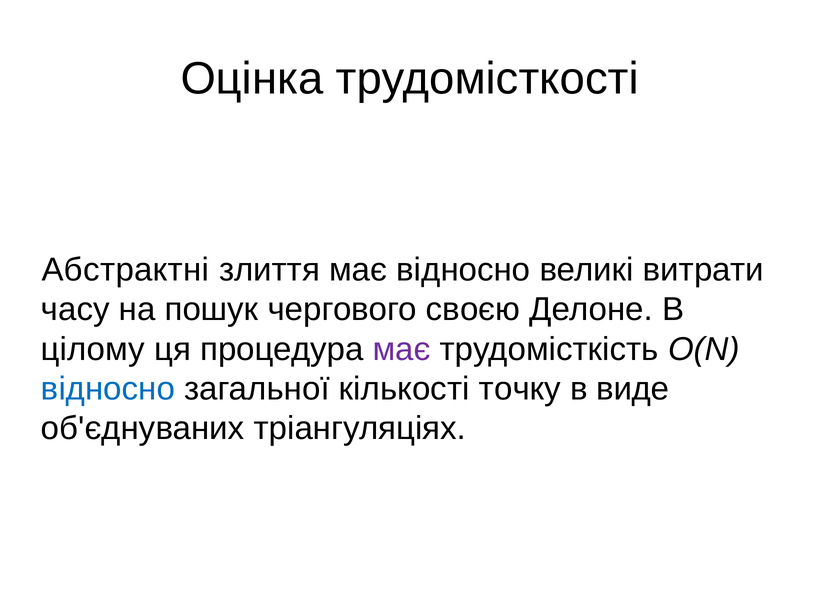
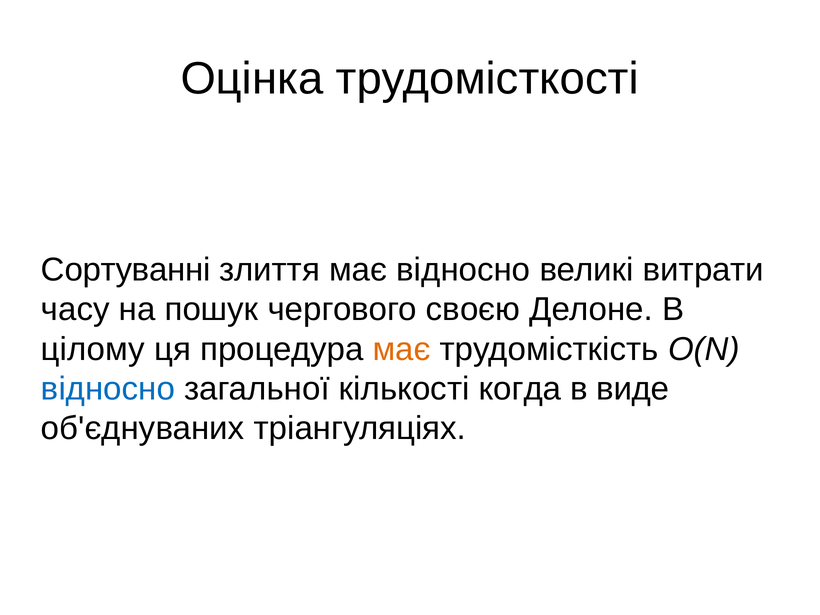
Абстрактні: Абстрактні -> Сортуванні
має at (402, 349) colour: purple -> orange
точку: точку -> когда
